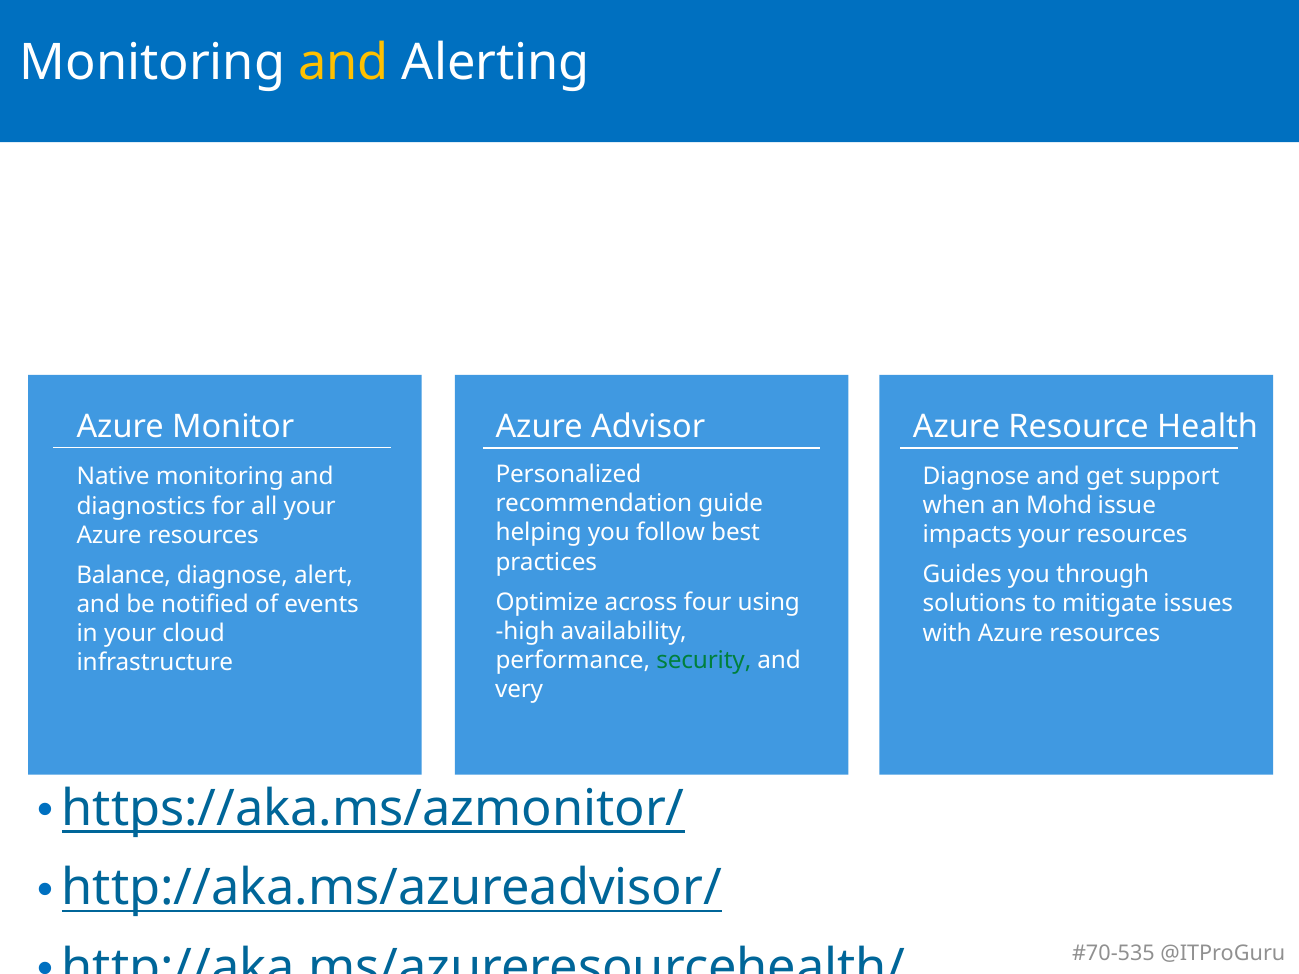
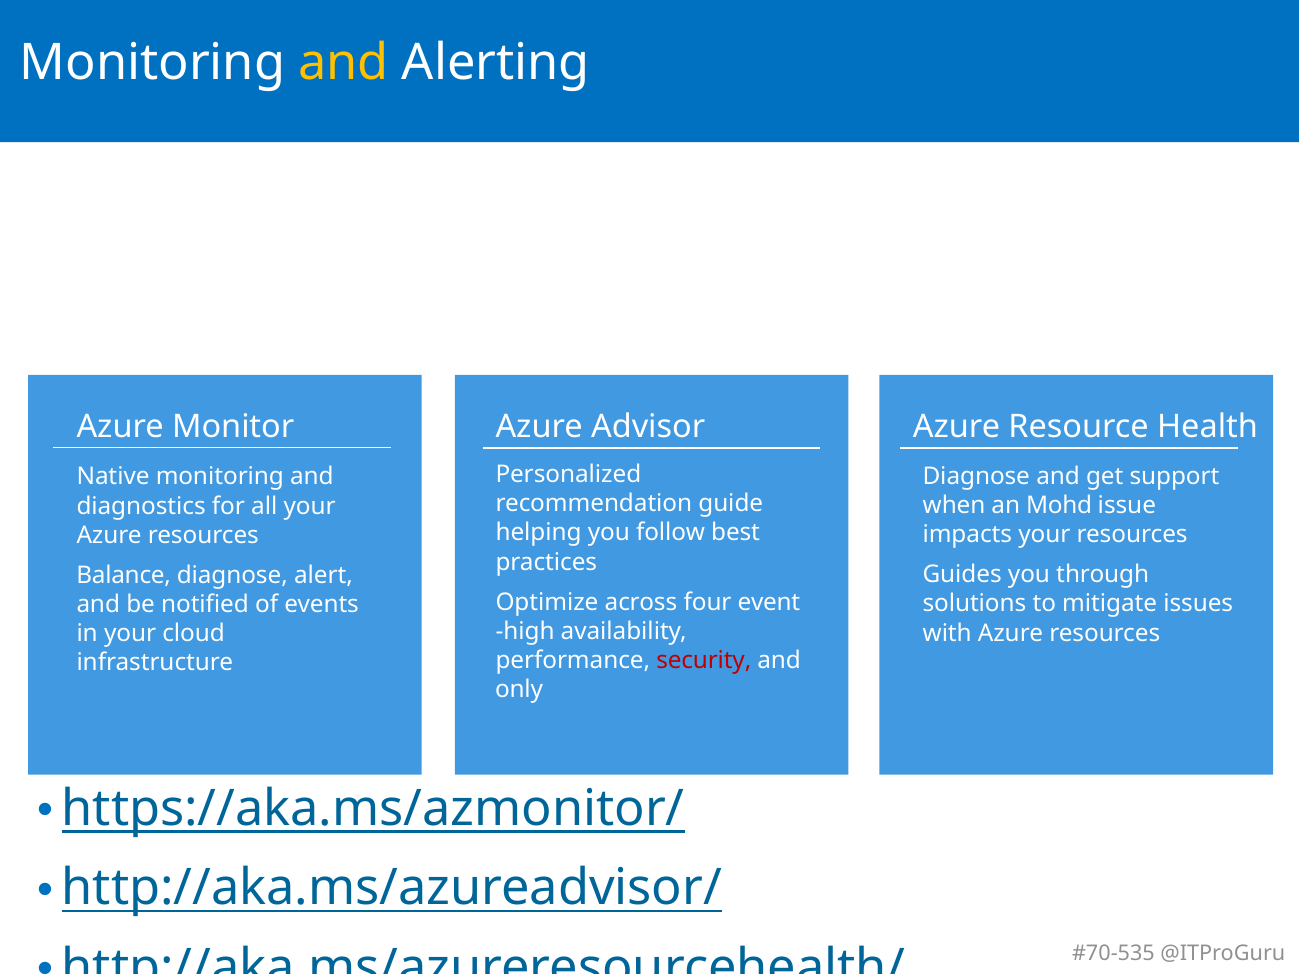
using: using -> event
security colour: green -> red
very: very -> only
